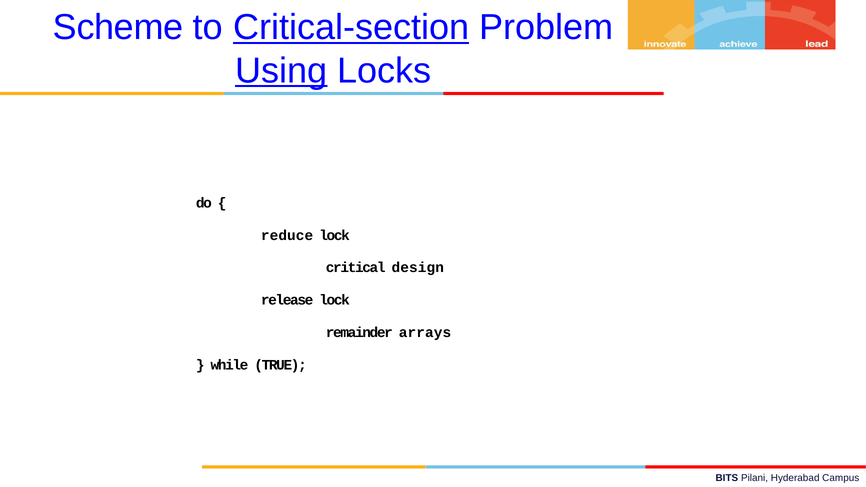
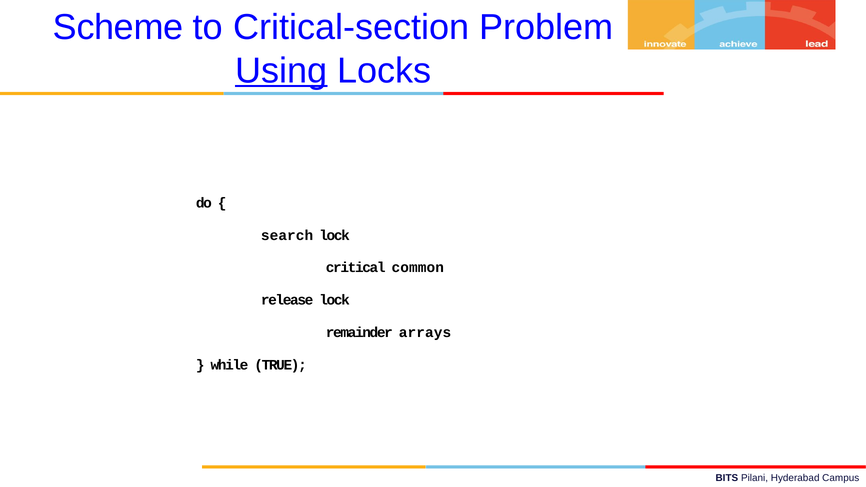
Critical-section underline: present -> none
reduce: reduce -> search
design: design -> common
